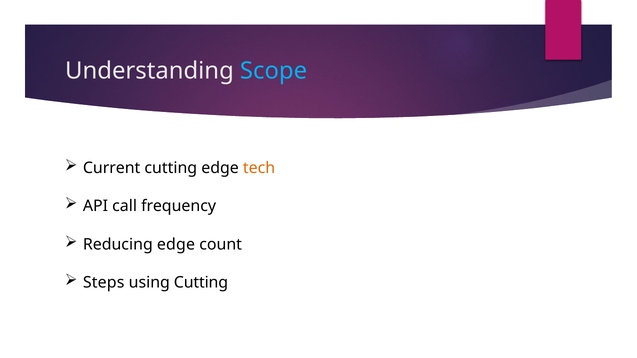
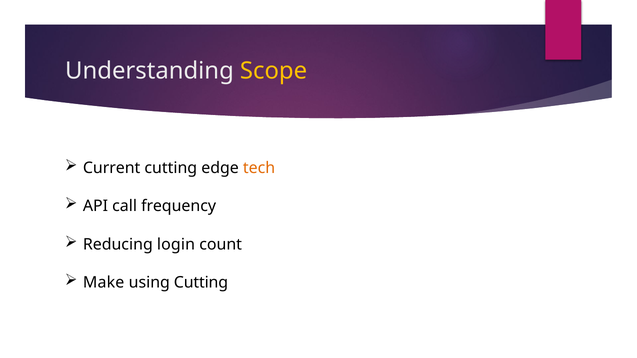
Scope colour: light blue -> yellow
Reducing edge: edge -> login
Steps: Steps -> Make
